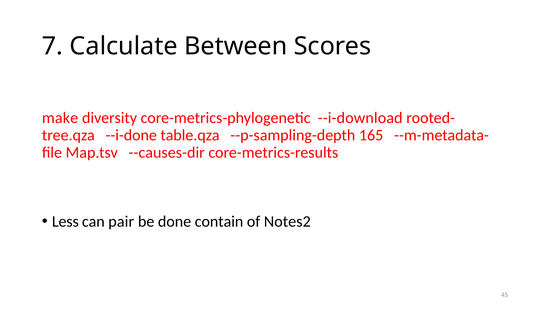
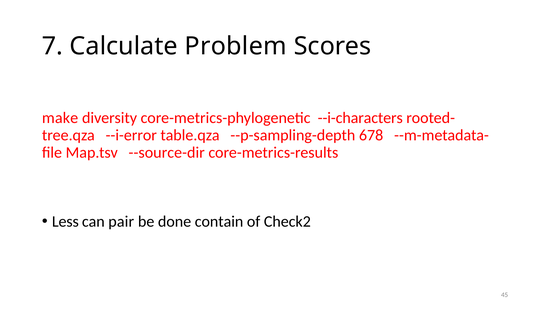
Between: Between -> Problem
--i-download: --i-download -> --i-characters
--i-done: --i-done -> --i-error
165: 165 -> 678
--causes-dir: --causes-dir -> --source-dir
Notes2: Notes2 -> Check2
